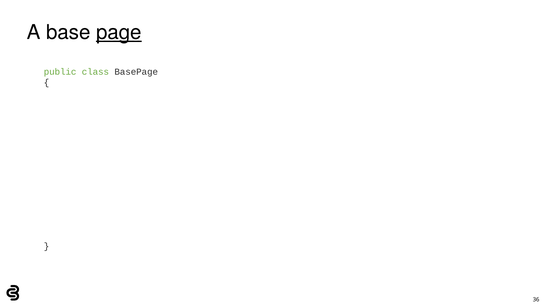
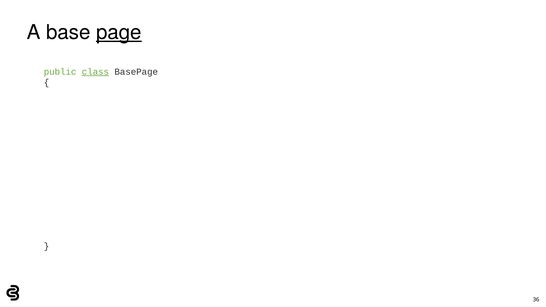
class underline: none -> present
